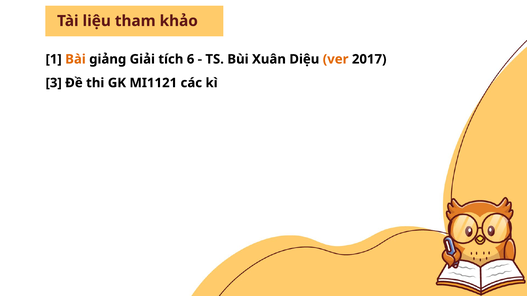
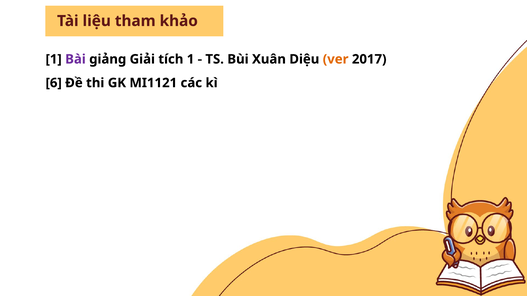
Bài colour: orange -> purple
tích 6: 6 -> 1
3: 3 -> 6
